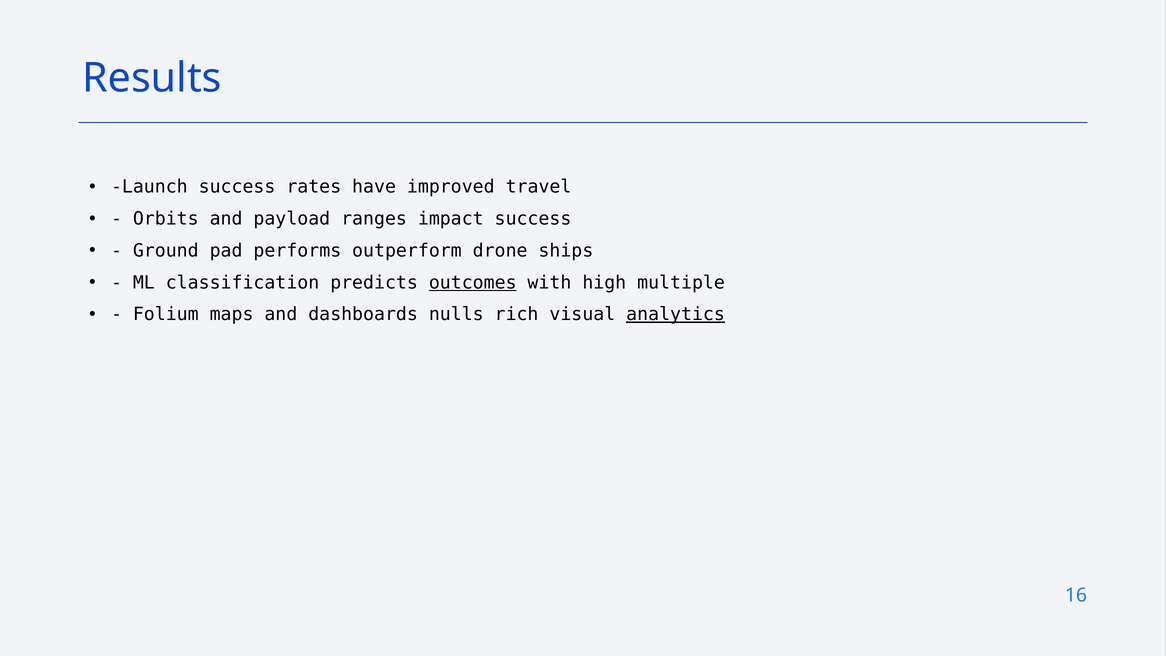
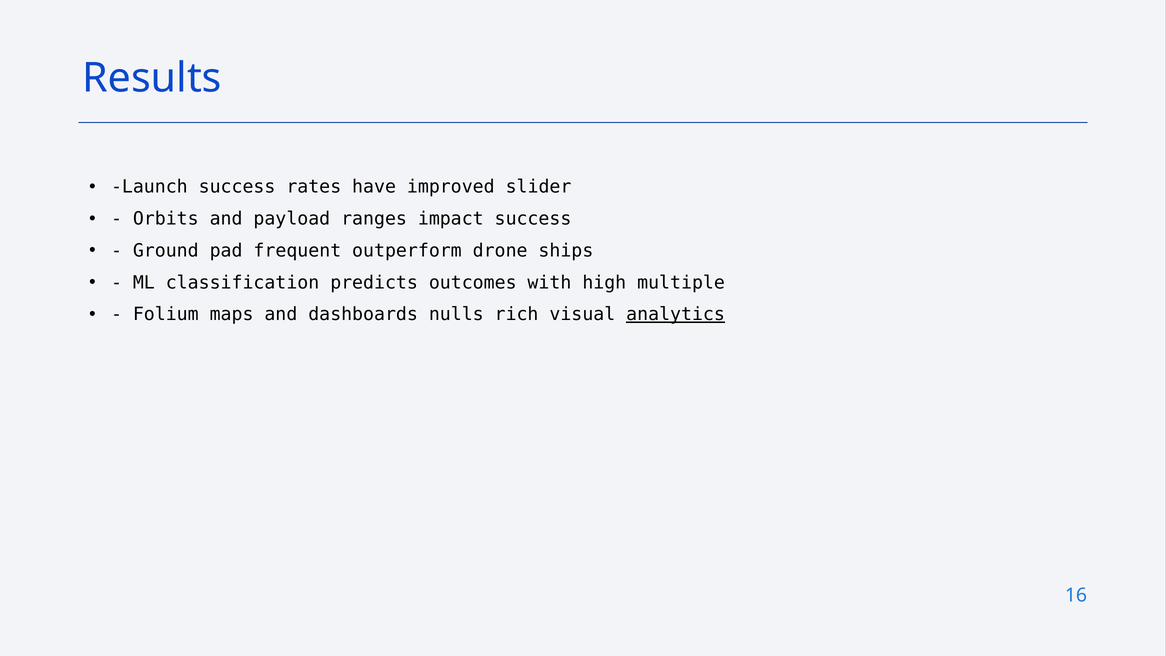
travel: travel -> slider
performs: performs -> frequent
outcomes underline: present -> none
